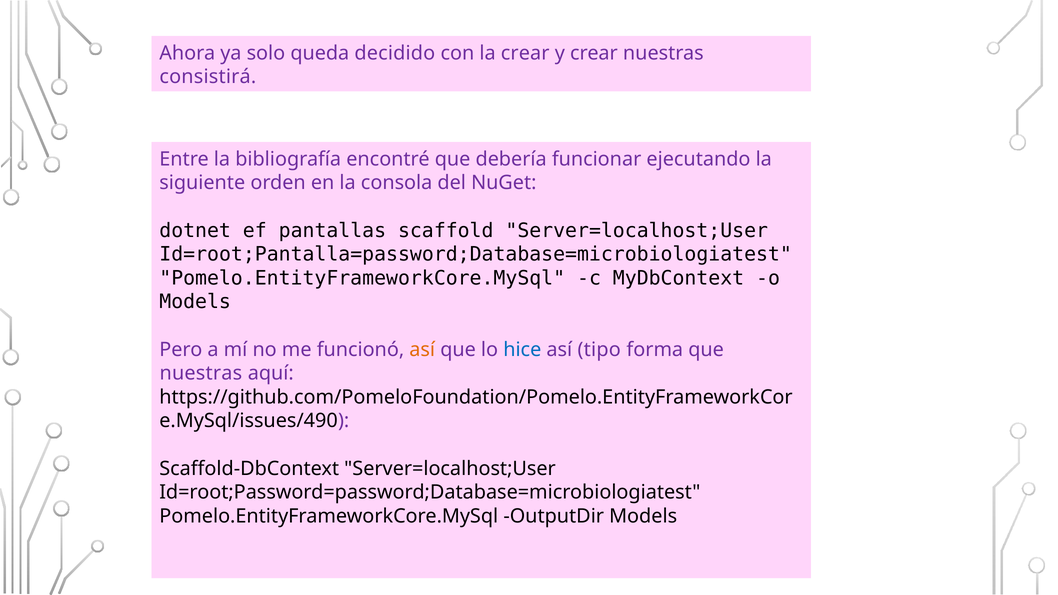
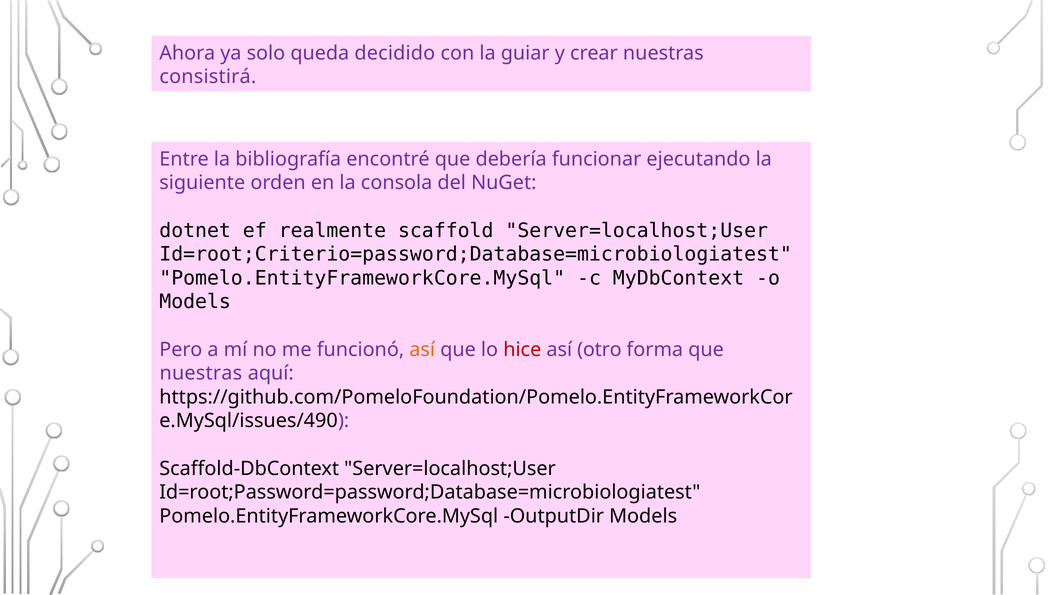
la crear: crear -> guiar
pantallas: pantallas -> realmente
Id=root;Pantalla=password;Database=microbiologiatest: Id=root;Pantalla=password;Database=microbiologiatest -> Id=root;Criterio=password;Database=microbiologiatest
hice colour: blue -> red
tipo: tipo -> otro
